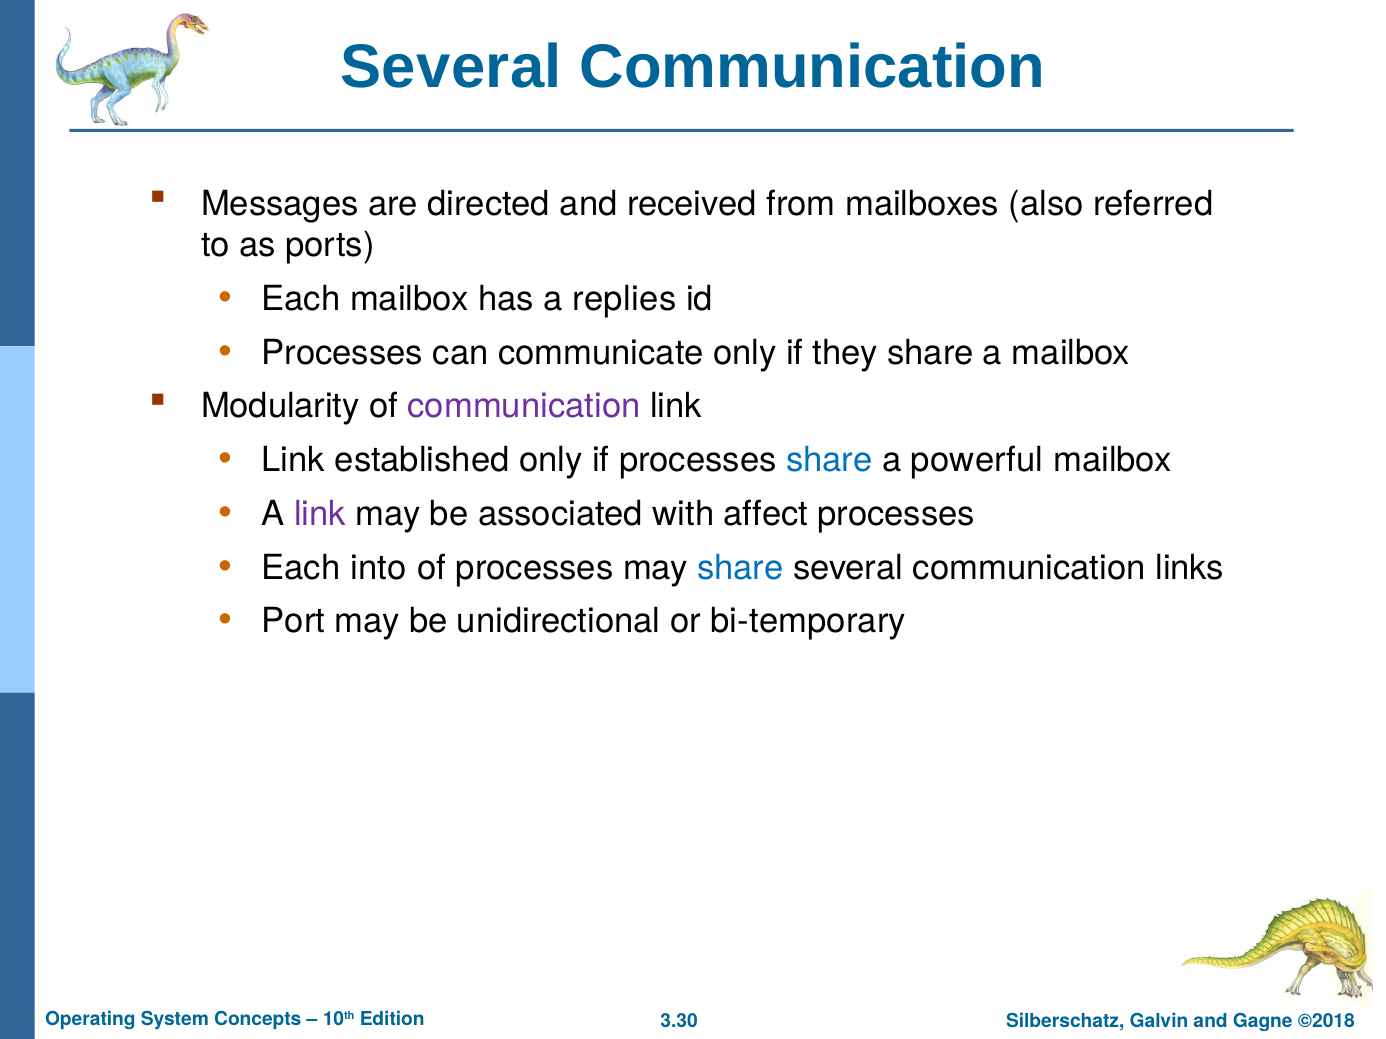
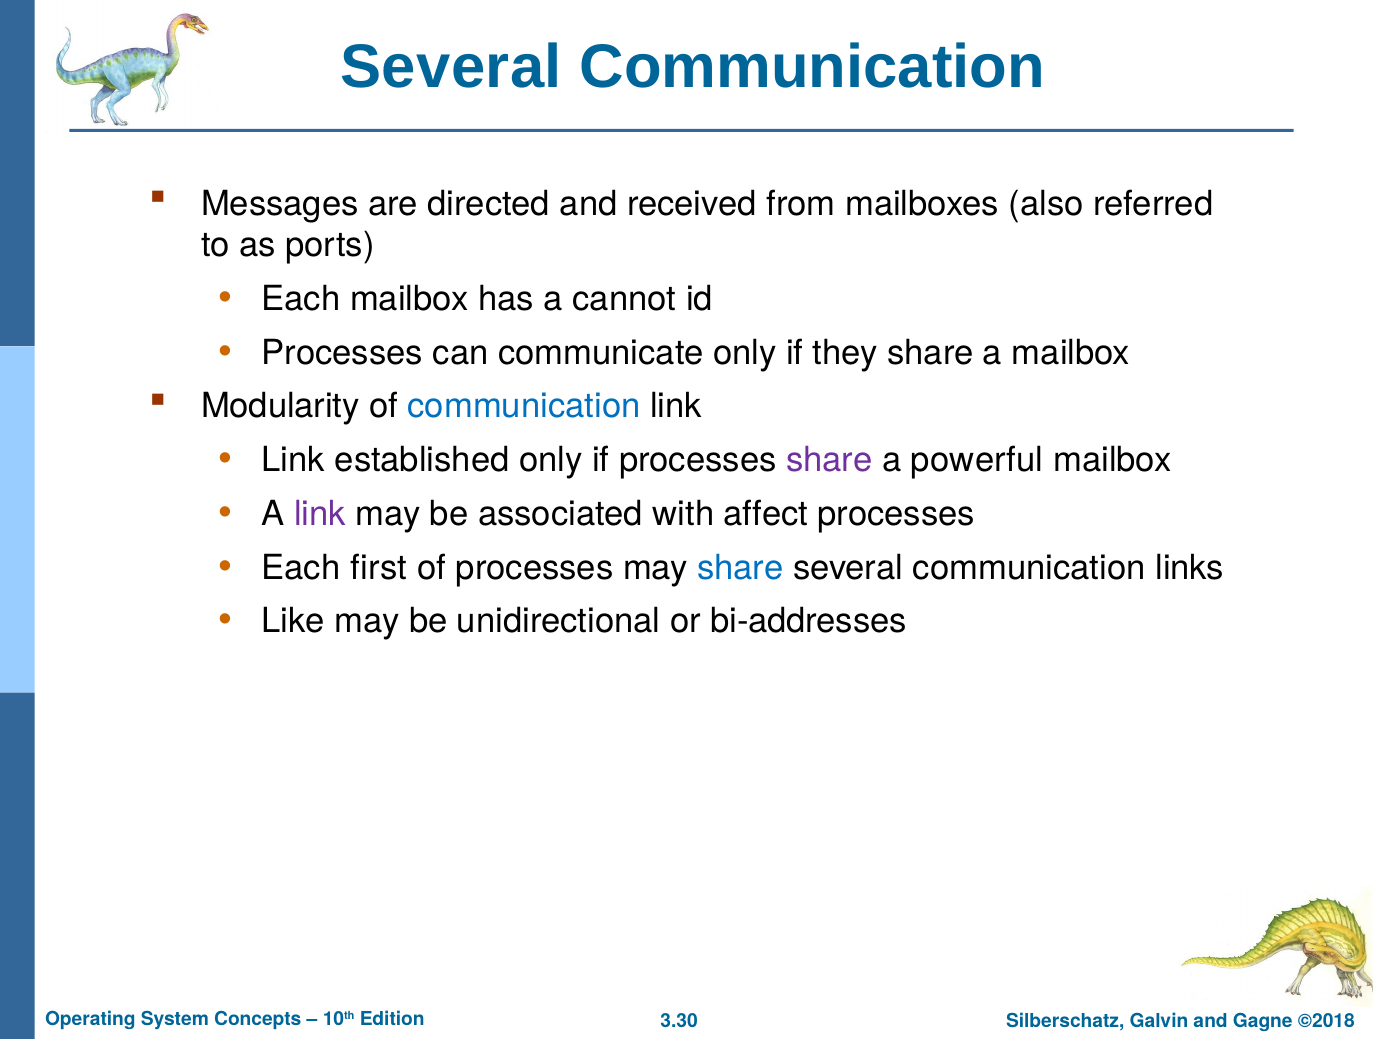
replies: replies -> cannot
communication at (524, 407) colour: purple -> blue
share at (829, 460) colour: blue -> purple
into: into -> first
Port: Port -> Like
bi-temporary: bi-temporary -> bi-addresses
